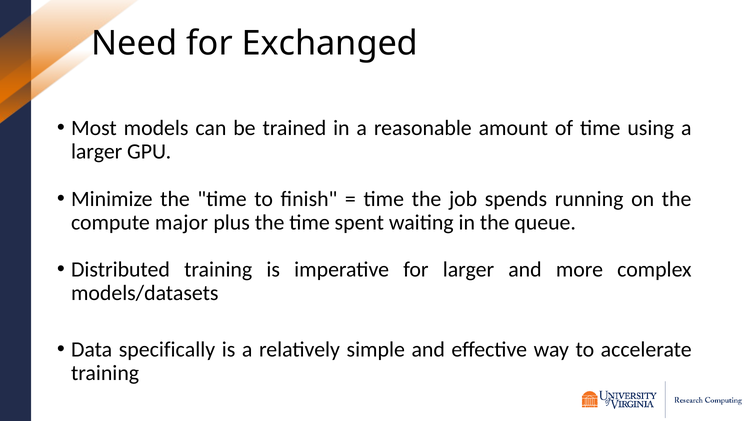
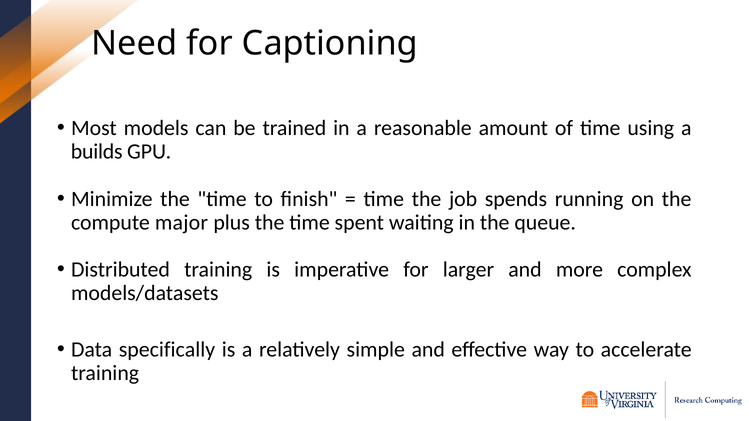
Exchanged: Exchanged -> Captioning
larger at (97, 152): larger -> builds
